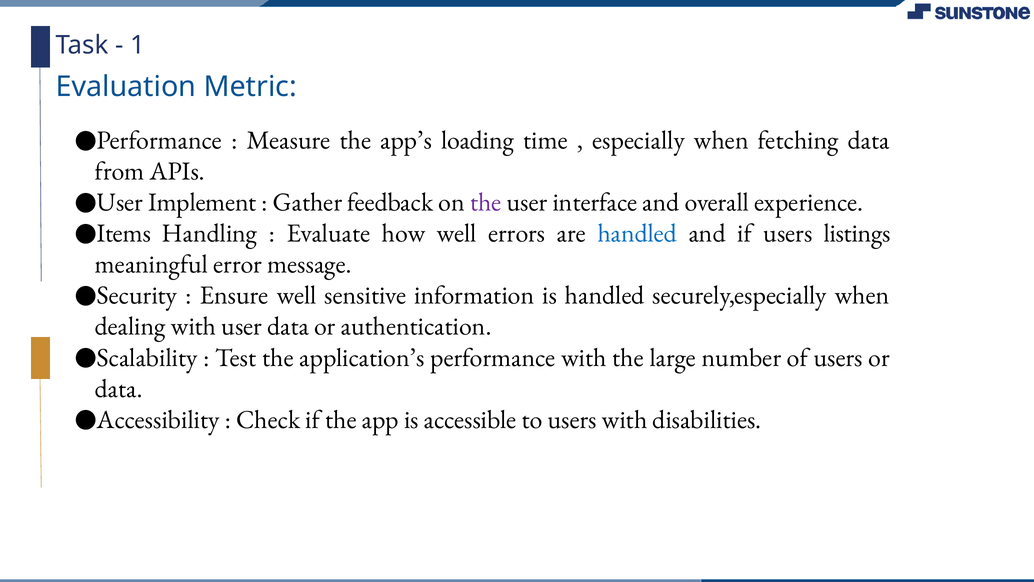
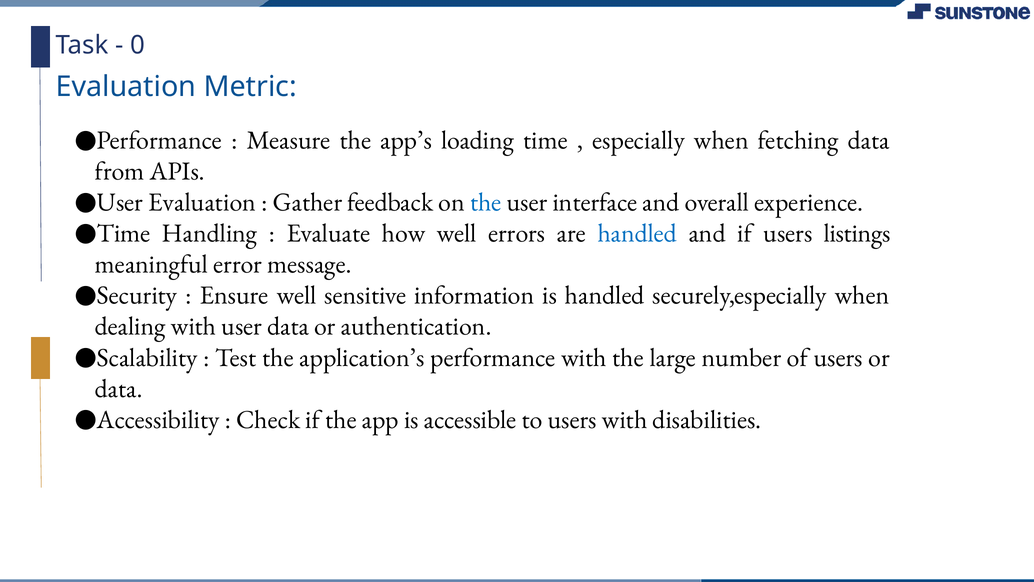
1: 1 -> 0
User Implement: Implement -> Evaluation
the at (486, 202) colour: purple -> blue
Items at (124, 233): Items -> Time
